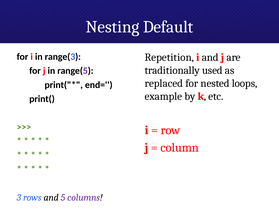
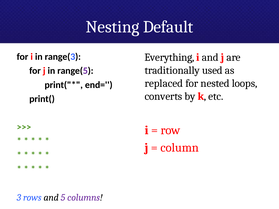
Repetition: Repetition -> Everything
example: example -> converts
